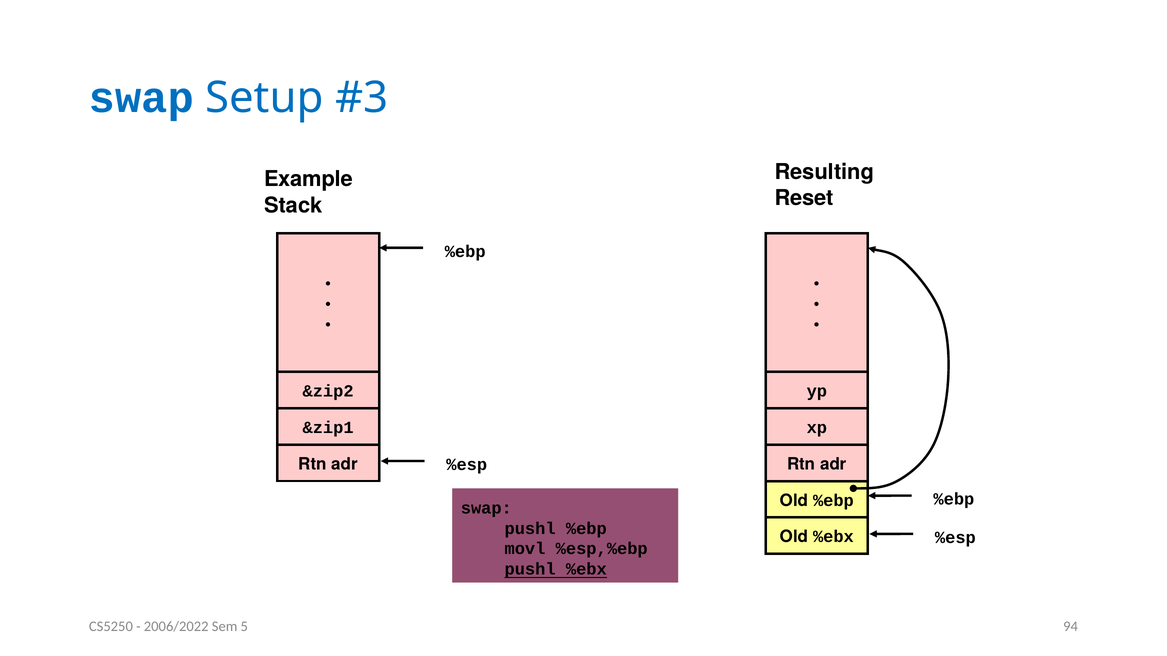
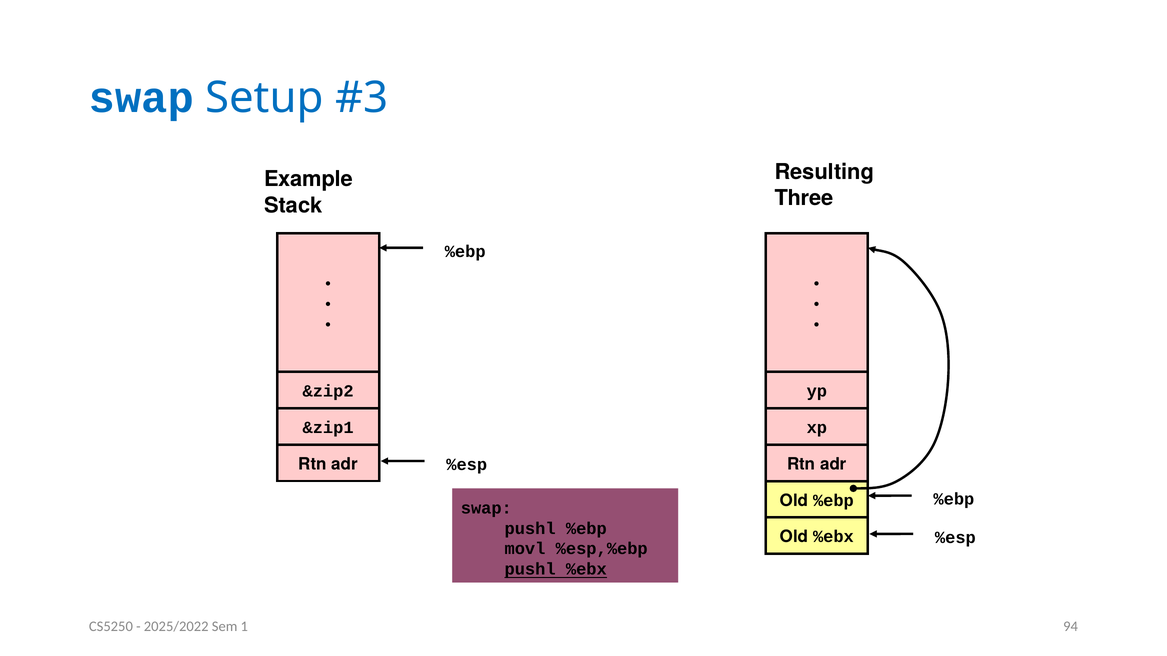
Reset: Reset -> Three
2006/2022: 2006/2022 -> 2025/2022
5: 5 -> 1
